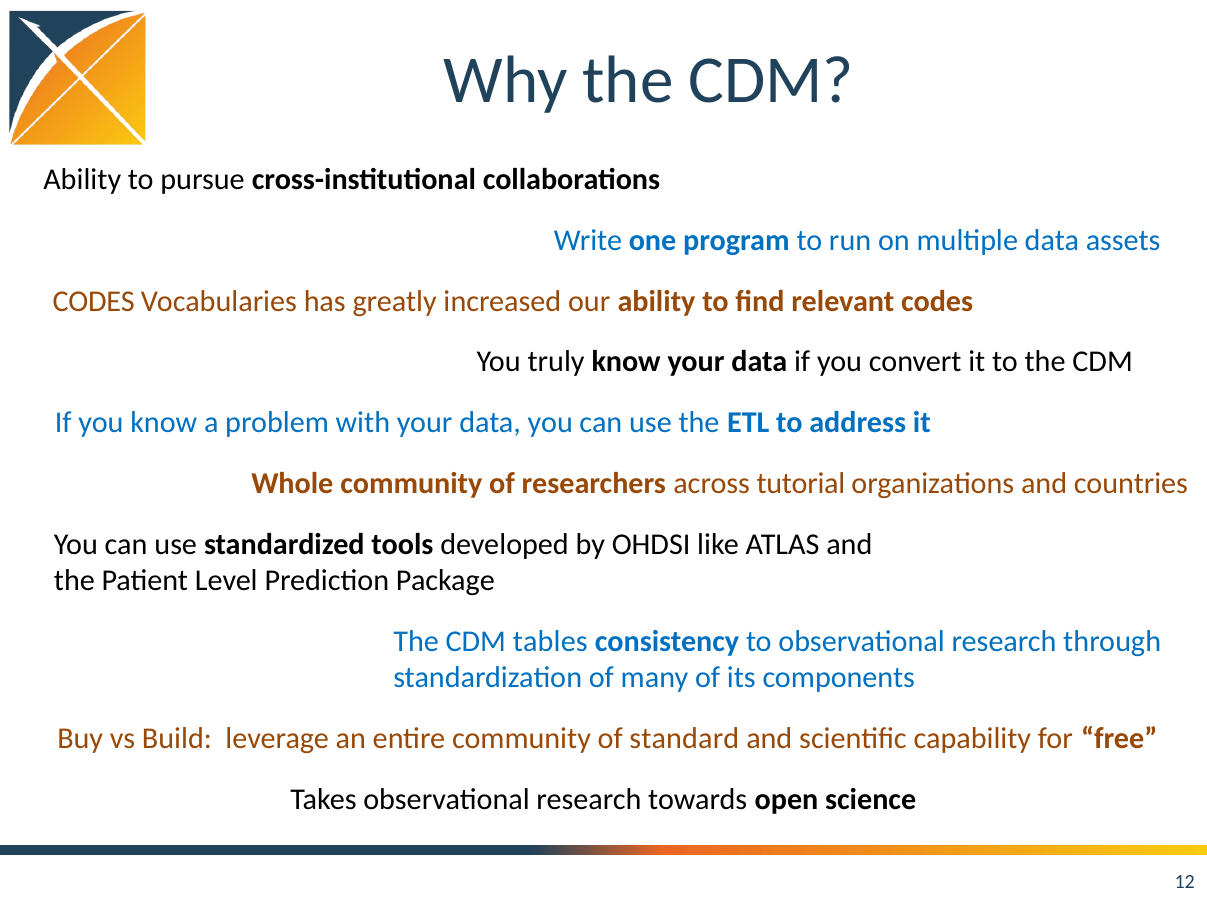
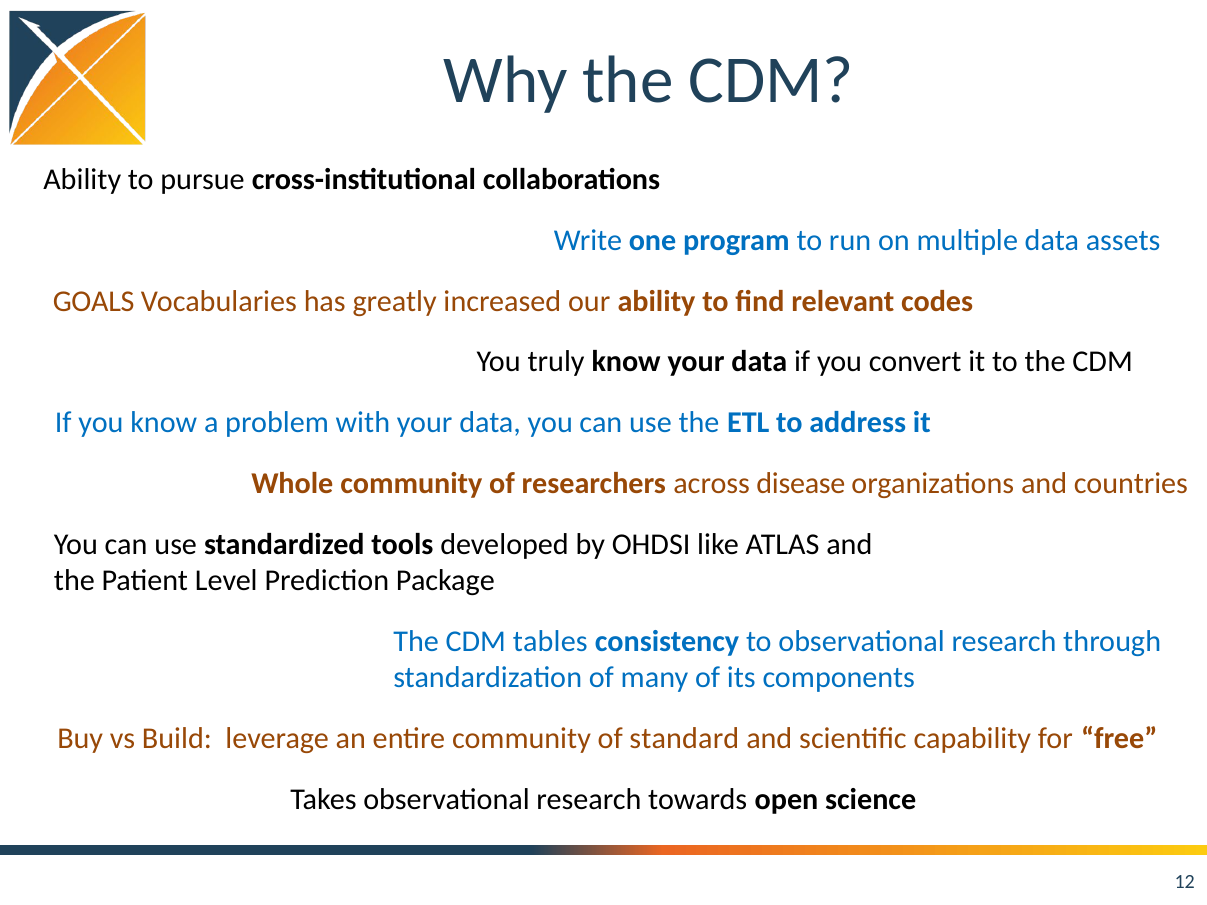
CODES at (94, 301): CODES -> GOALS
tutorial: tutorial -> disease
